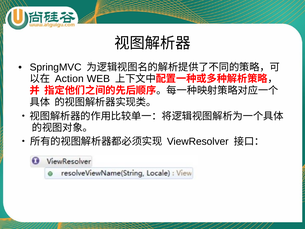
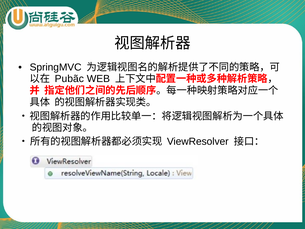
Action: Action -> Pubãc
